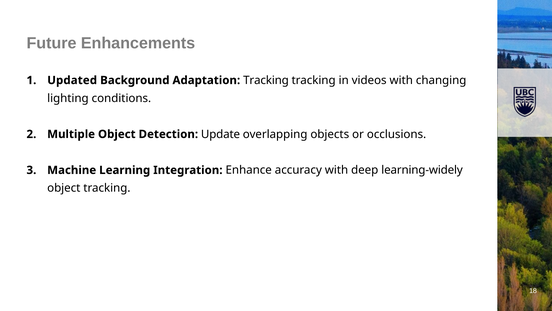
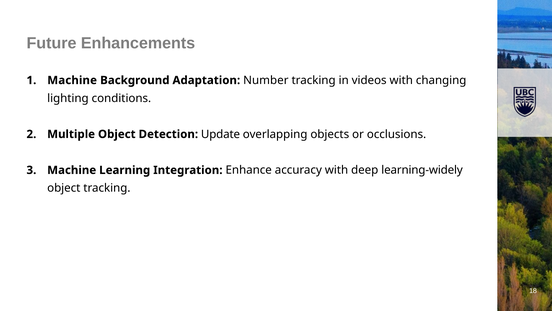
Updated at (72, 80): Updated -> Machine
Adaptation Tracking: Tracking -> Number
